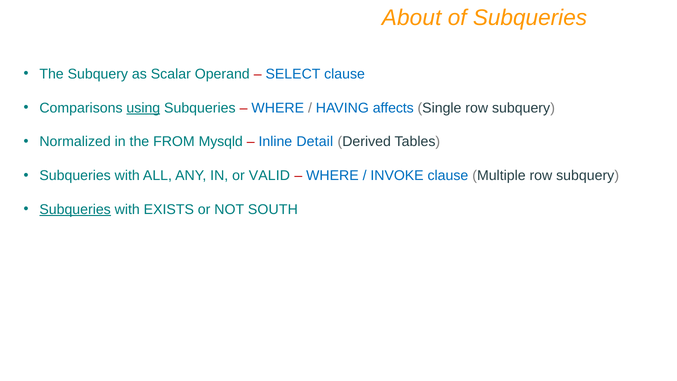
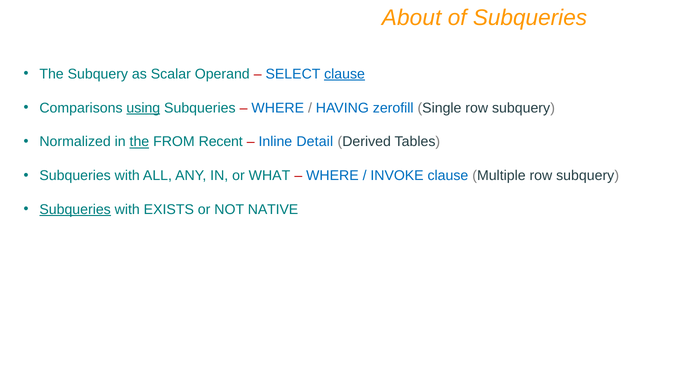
clause at (345, 74) underline: none -> present
affects: affects -> zerofill
the at (139, 142) underline: none -> present
Mysqld: Mysqld -> Recent
VALID: VALID -> WHAT
SOUTH: SOUTH -> NATIVE
